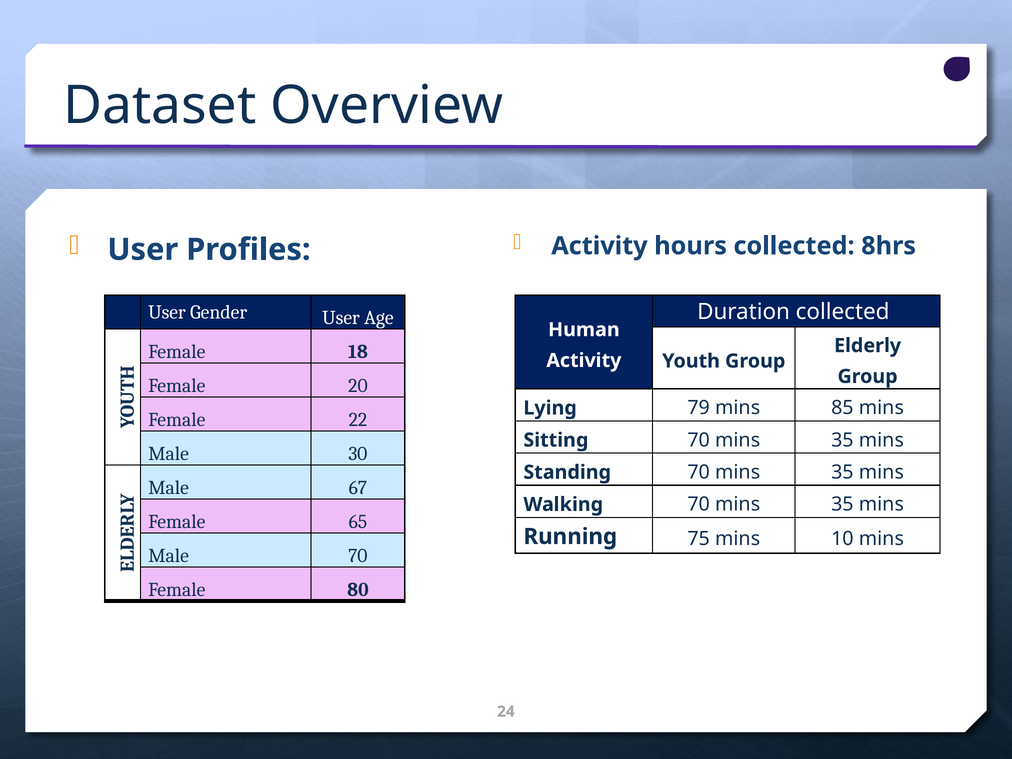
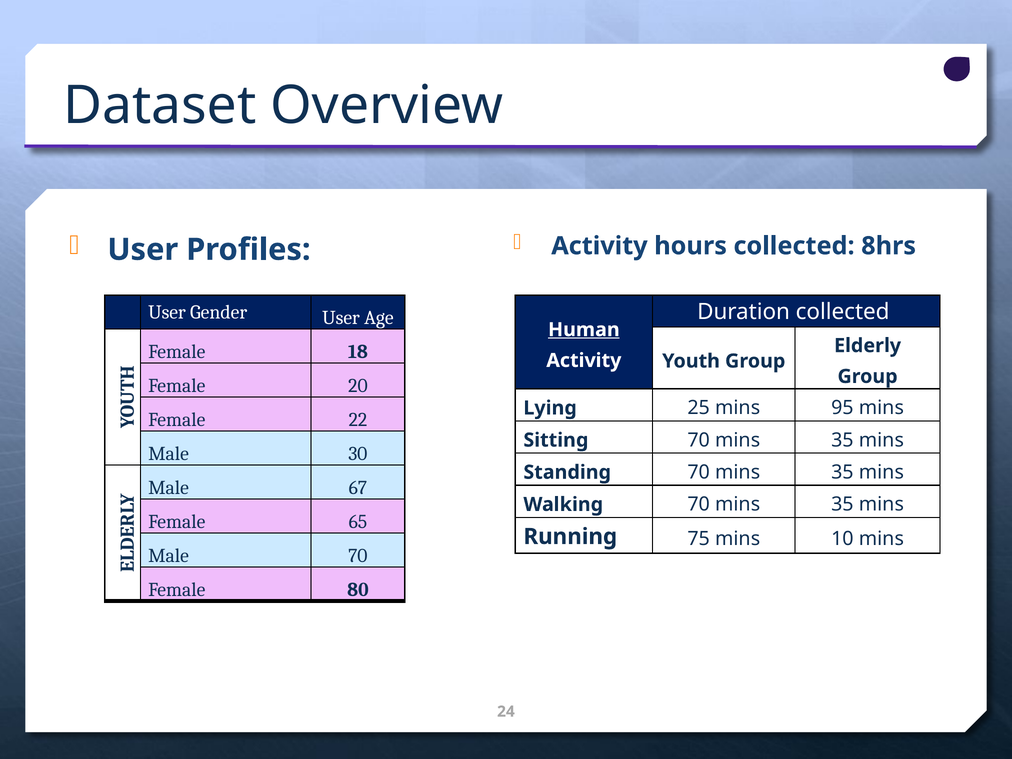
Human underline: none -> present
79: 79 -> 25
85: 85 -> 95
